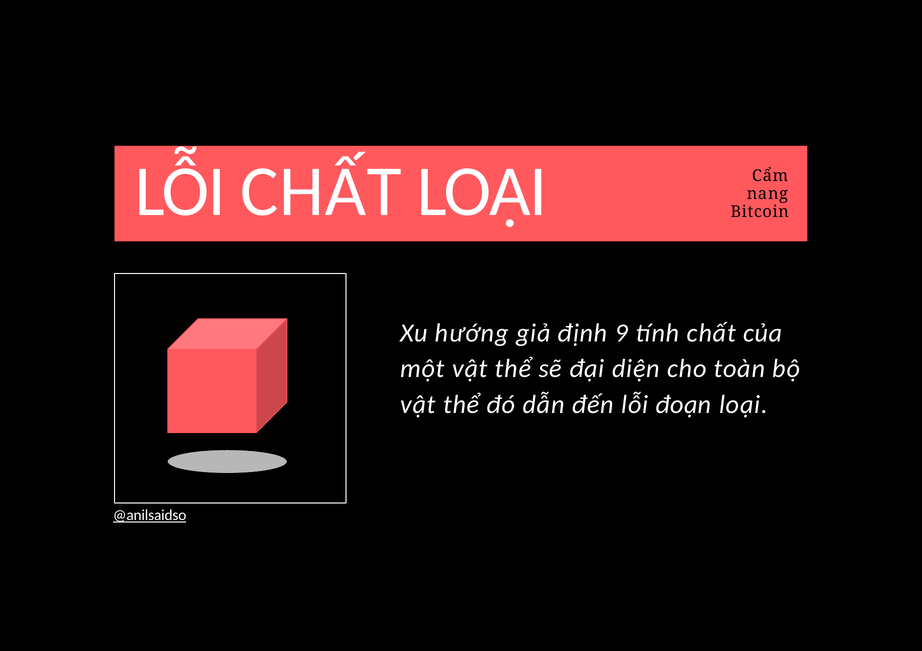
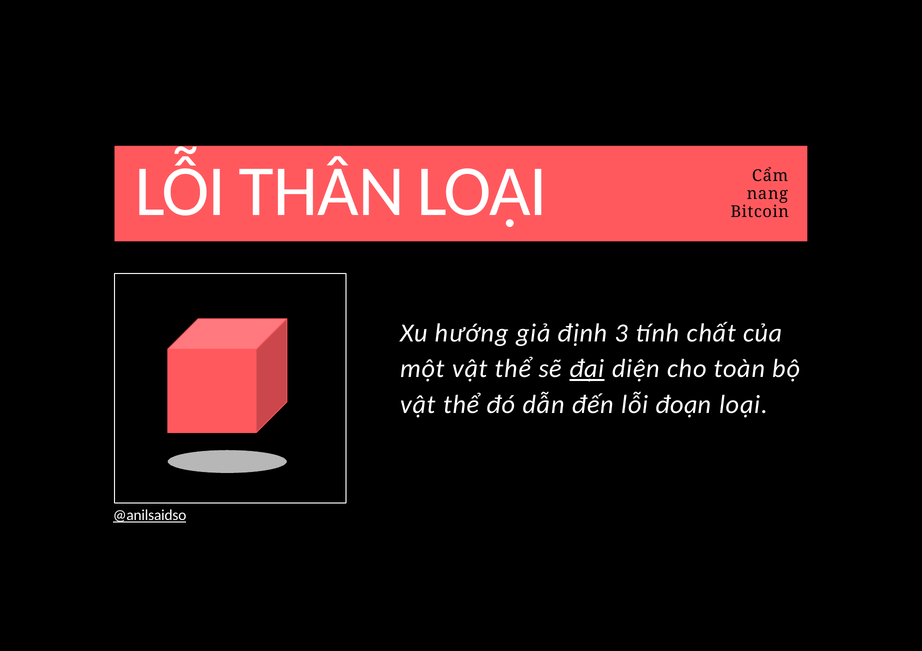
LỖI CHẤT: CHẤT -> THÂN
9: 9 -> 3
đại underline: none -> present
